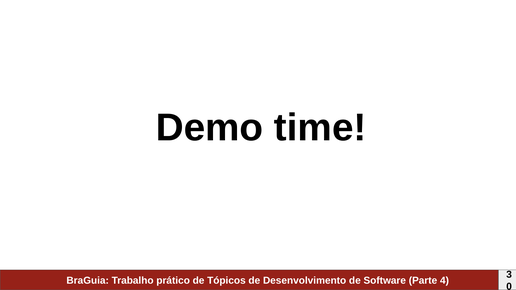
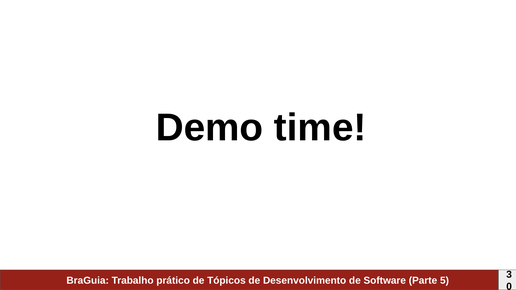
4: 4 -> 5
